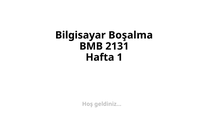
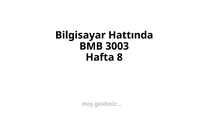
Boşalma: Boşalma -> Hattında
2131: 2131 -> 3003
1: 1 -> 8
